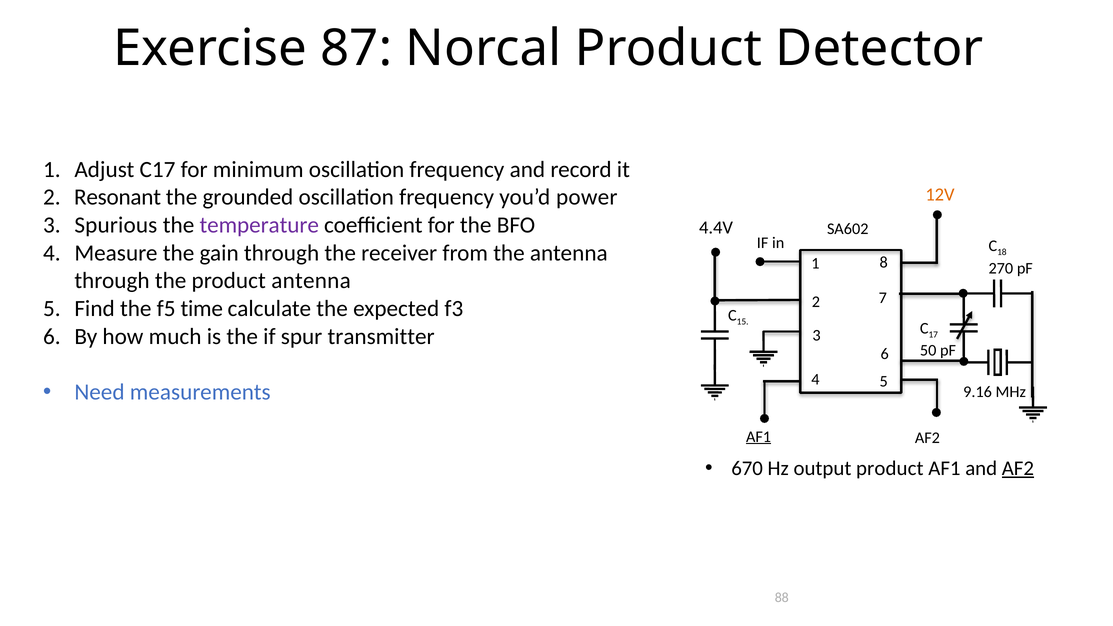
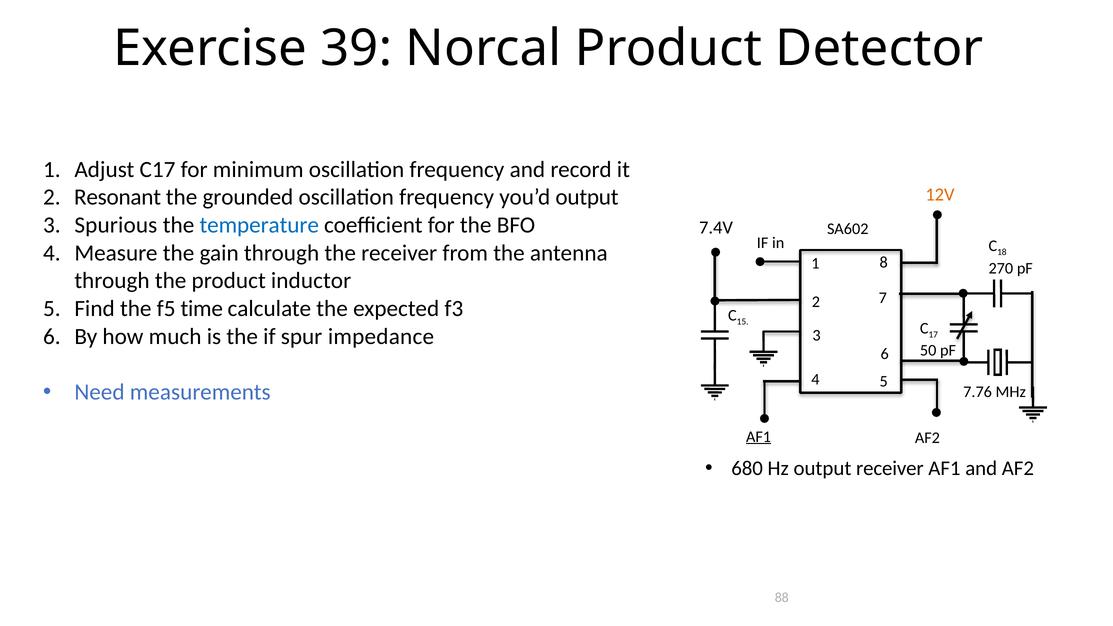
87: 87 -> 39
you’d power: power -> output
temperature colour: purple -> blue
4.4V: 4.4V -> 7.4V
product antenna: antenna -> inductor
transmitter: transmitter -> impedance
9.16: 9.16 -> 7.76
670: 670 -> 680
output product: product -> receiver
AF2 at (1018, 468) underline: present -> none
